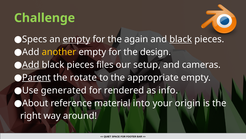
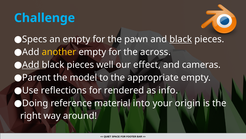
Challenge colour: light green -> light blue
empty at (76, 39) underline: present -> none
again: again -> pawn
design: design -> across
files: files -> well
setup: setup -> effect
Parent underline: present -> none
rotate: rotate -> model
generated: generated -> reflections
About: About -> Doing
